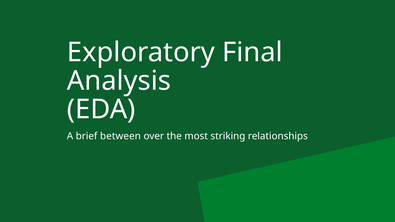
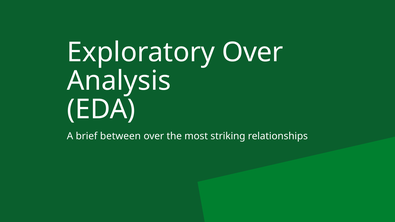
Exploratory Final: Final -> Over
